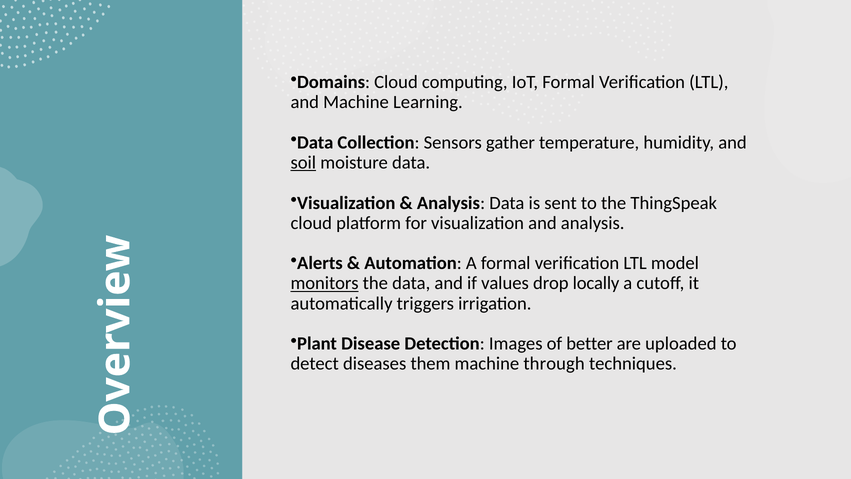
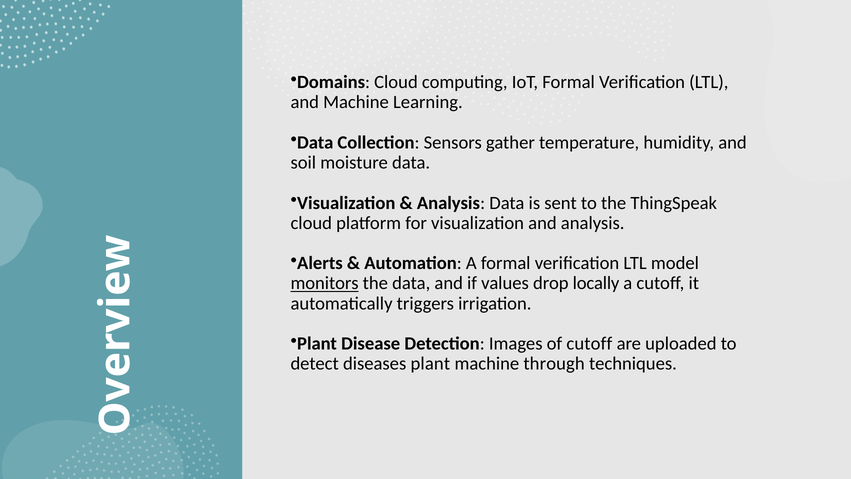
soil underline: present -> none
of better: better -> cutoff
diseases them: them -> plant
